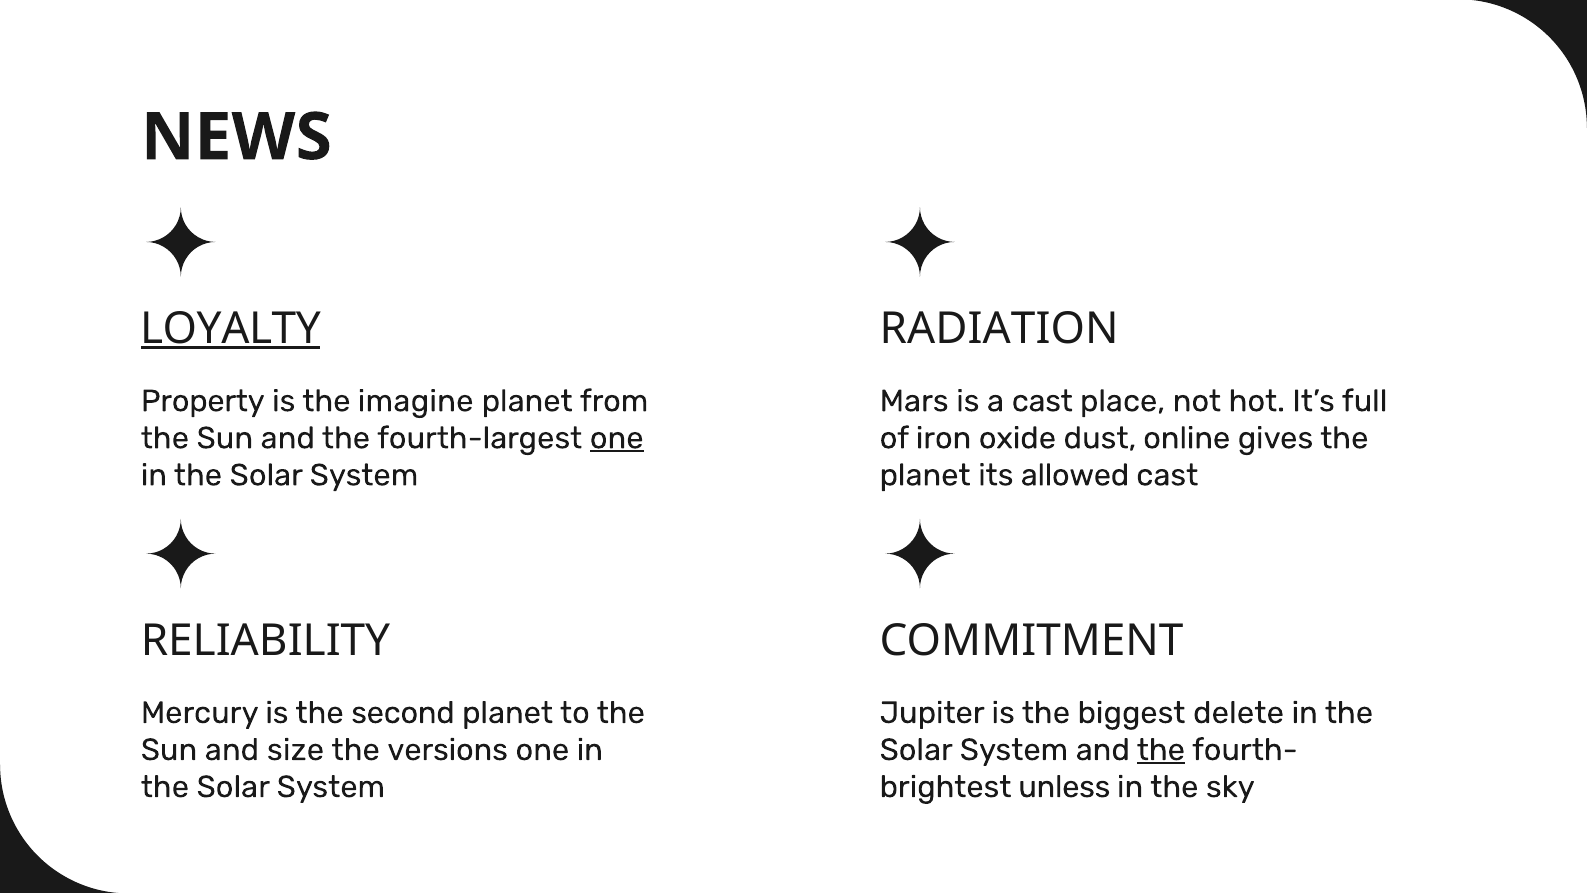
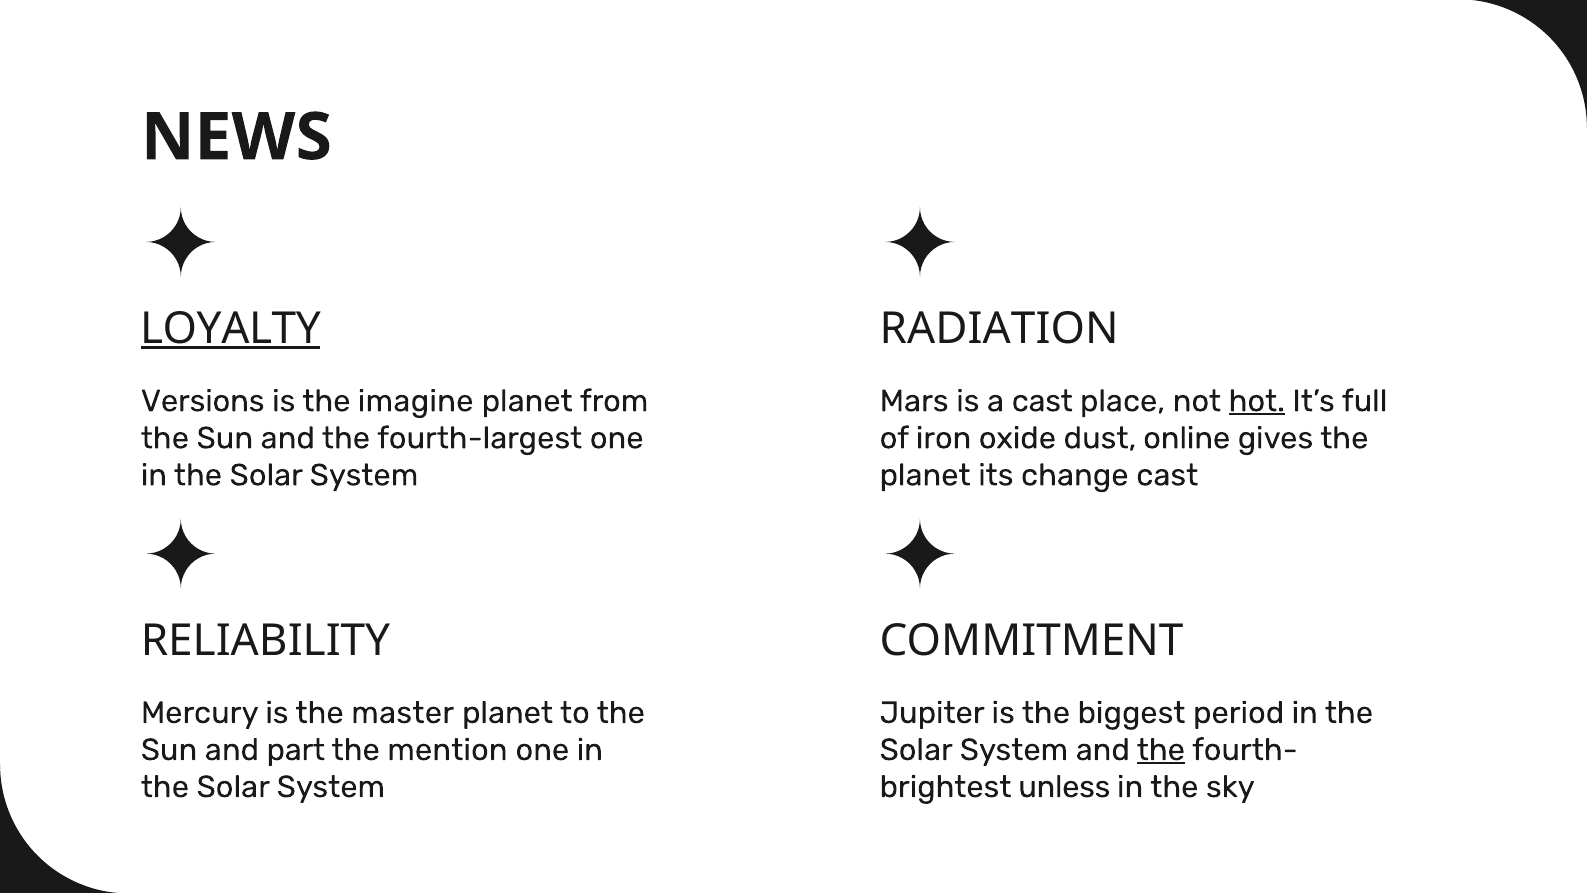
Property: Property -> Versions
hot underline: none -> present
one at (617, 438) underline: present -> none
allowed: allowed -> change
second: second -> master
delete: delete -> period
size: size -> part
versions: versions -> mention
